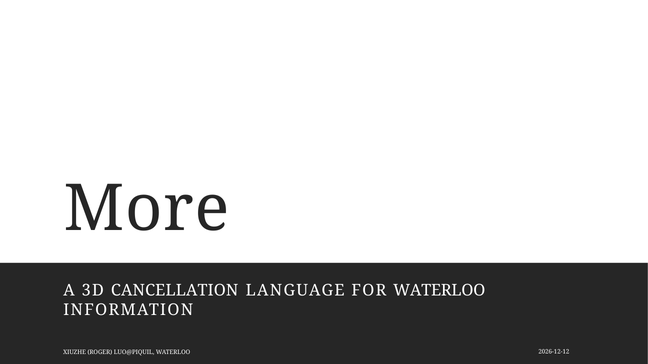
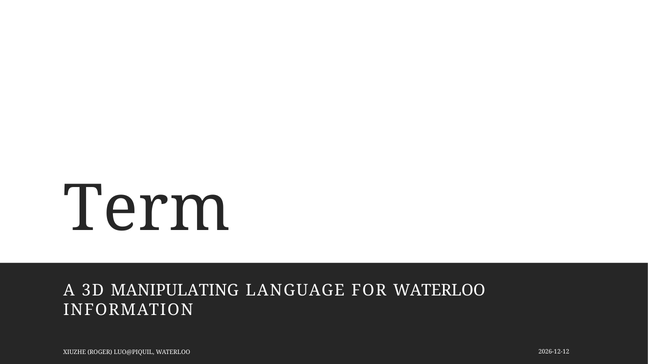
More: More -> Term
CANCELLATION: CANCELLATION -> MANIPULATING
